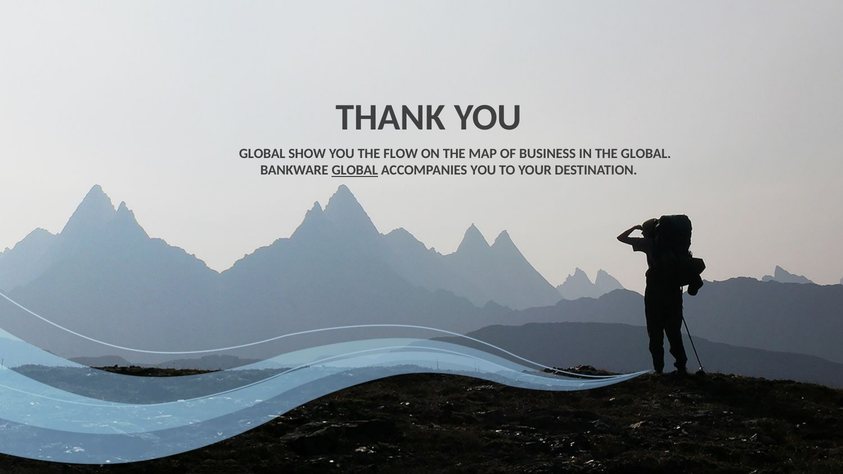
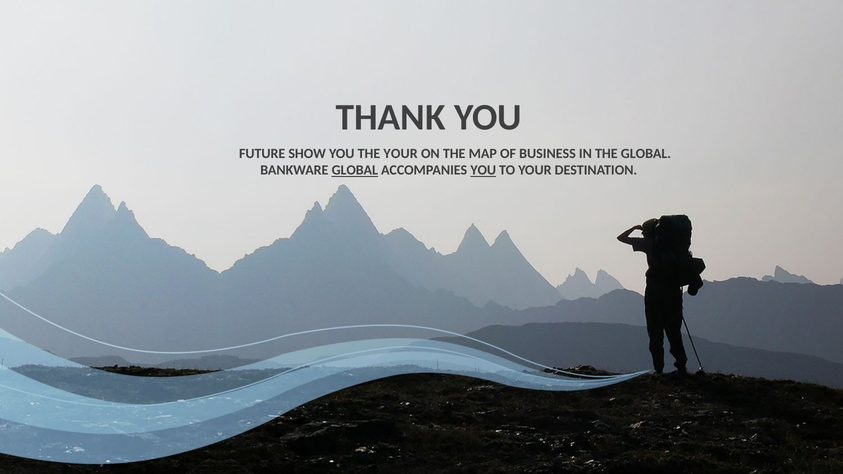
GLOBAL at (262, 154): GLOBAL -> FUTURE
THE FLOW: FLOW -> YOUR
YOU at (483, 170) underline: none -> present
